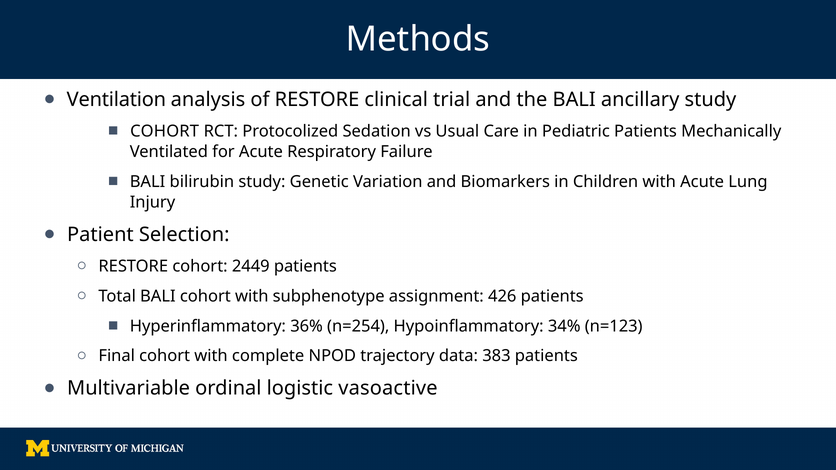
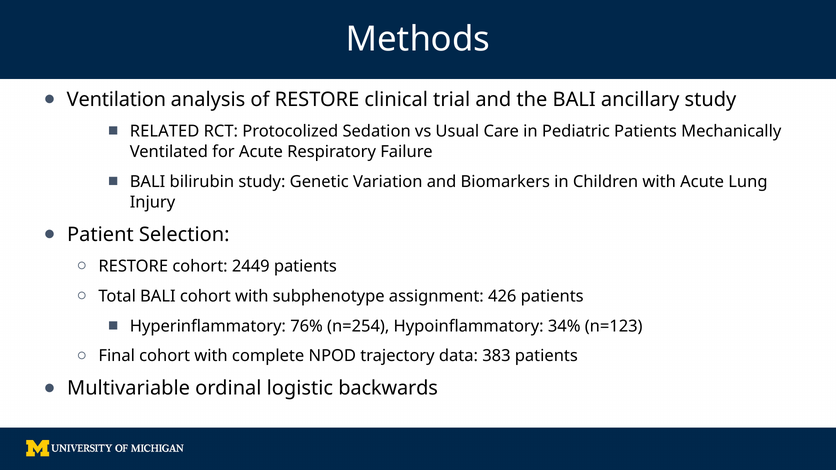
COHORT at (165, 131): COHORT -> RELATED
36%: 36% -> 76%
vasoactive: vasoactive -> backwards
